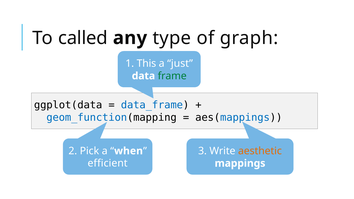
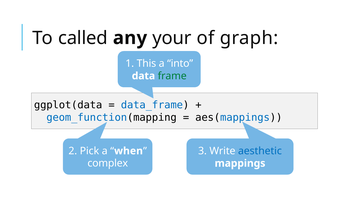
type: type -> your
just: just -> into
aesthetic colour: orange -> blue
efficient: efficient -> complex
